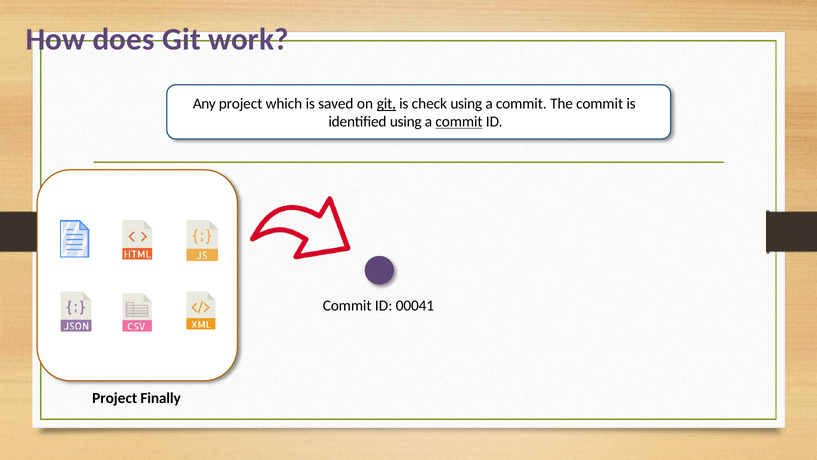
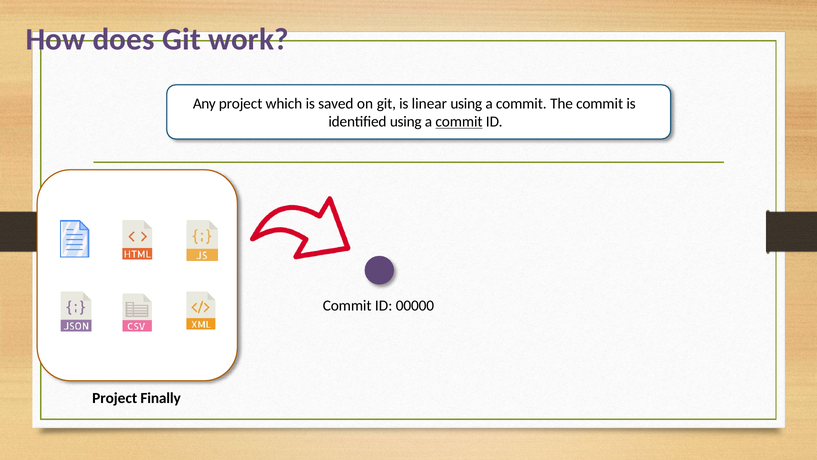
git at (386, 104) underline: present -> none
check: check -> linear
00041: 00041 -> 00000
